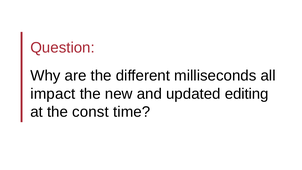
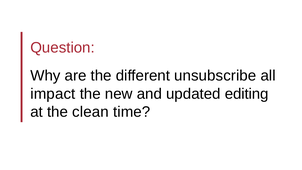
milliseconds: milliseconds -> unsubscribe
const: const -> clean
